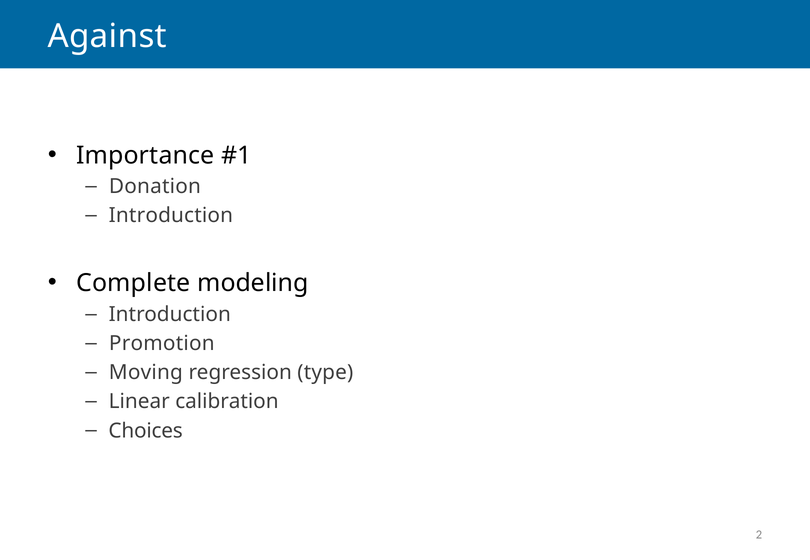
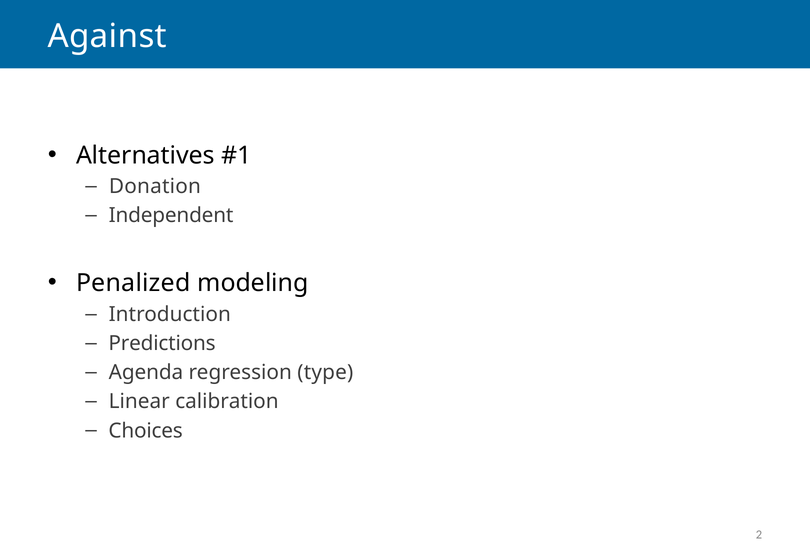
Importance: Importance -> Alternatives
Introduction at (171, 216): Introduction -> Independent
Complete: Complete -> Penalized
Promotion: Promotion -> Predictions
Moving: Moving -> Agenda
